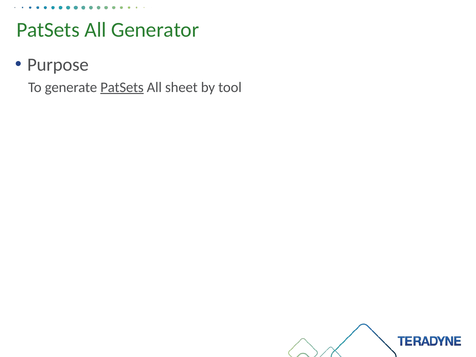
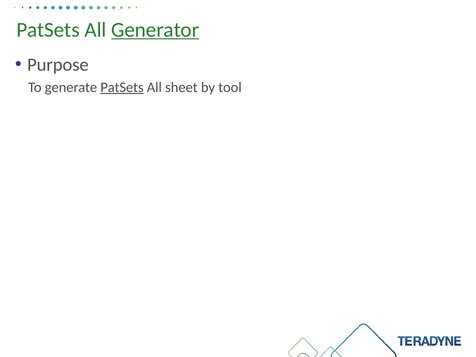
Generator underline: none -> present
